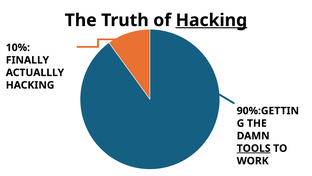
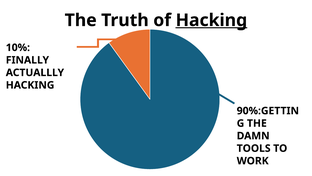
TOOLS underline: present -> none
